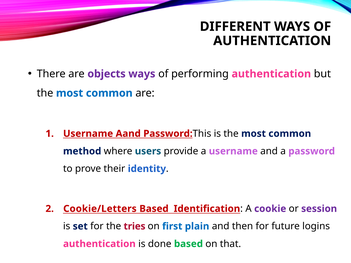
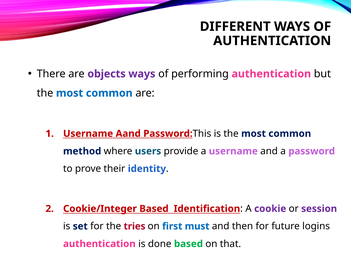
Cookie/Letters: Cookie/Letters -> Cookie/Integer
plain: plain -> must
